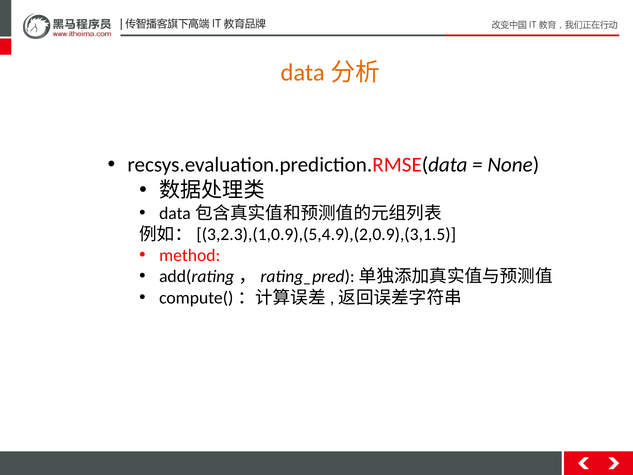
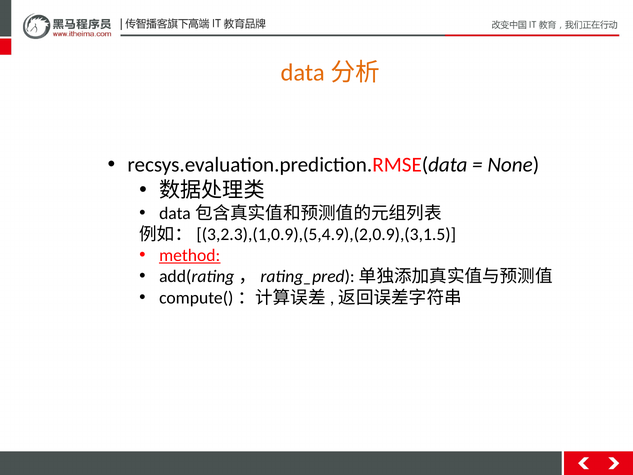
method underline: none -> present
